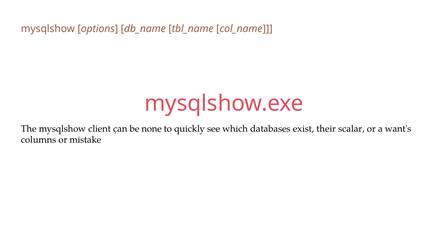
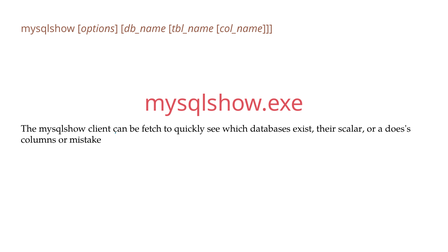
none: none -> fetch
want's: want's -> does's
